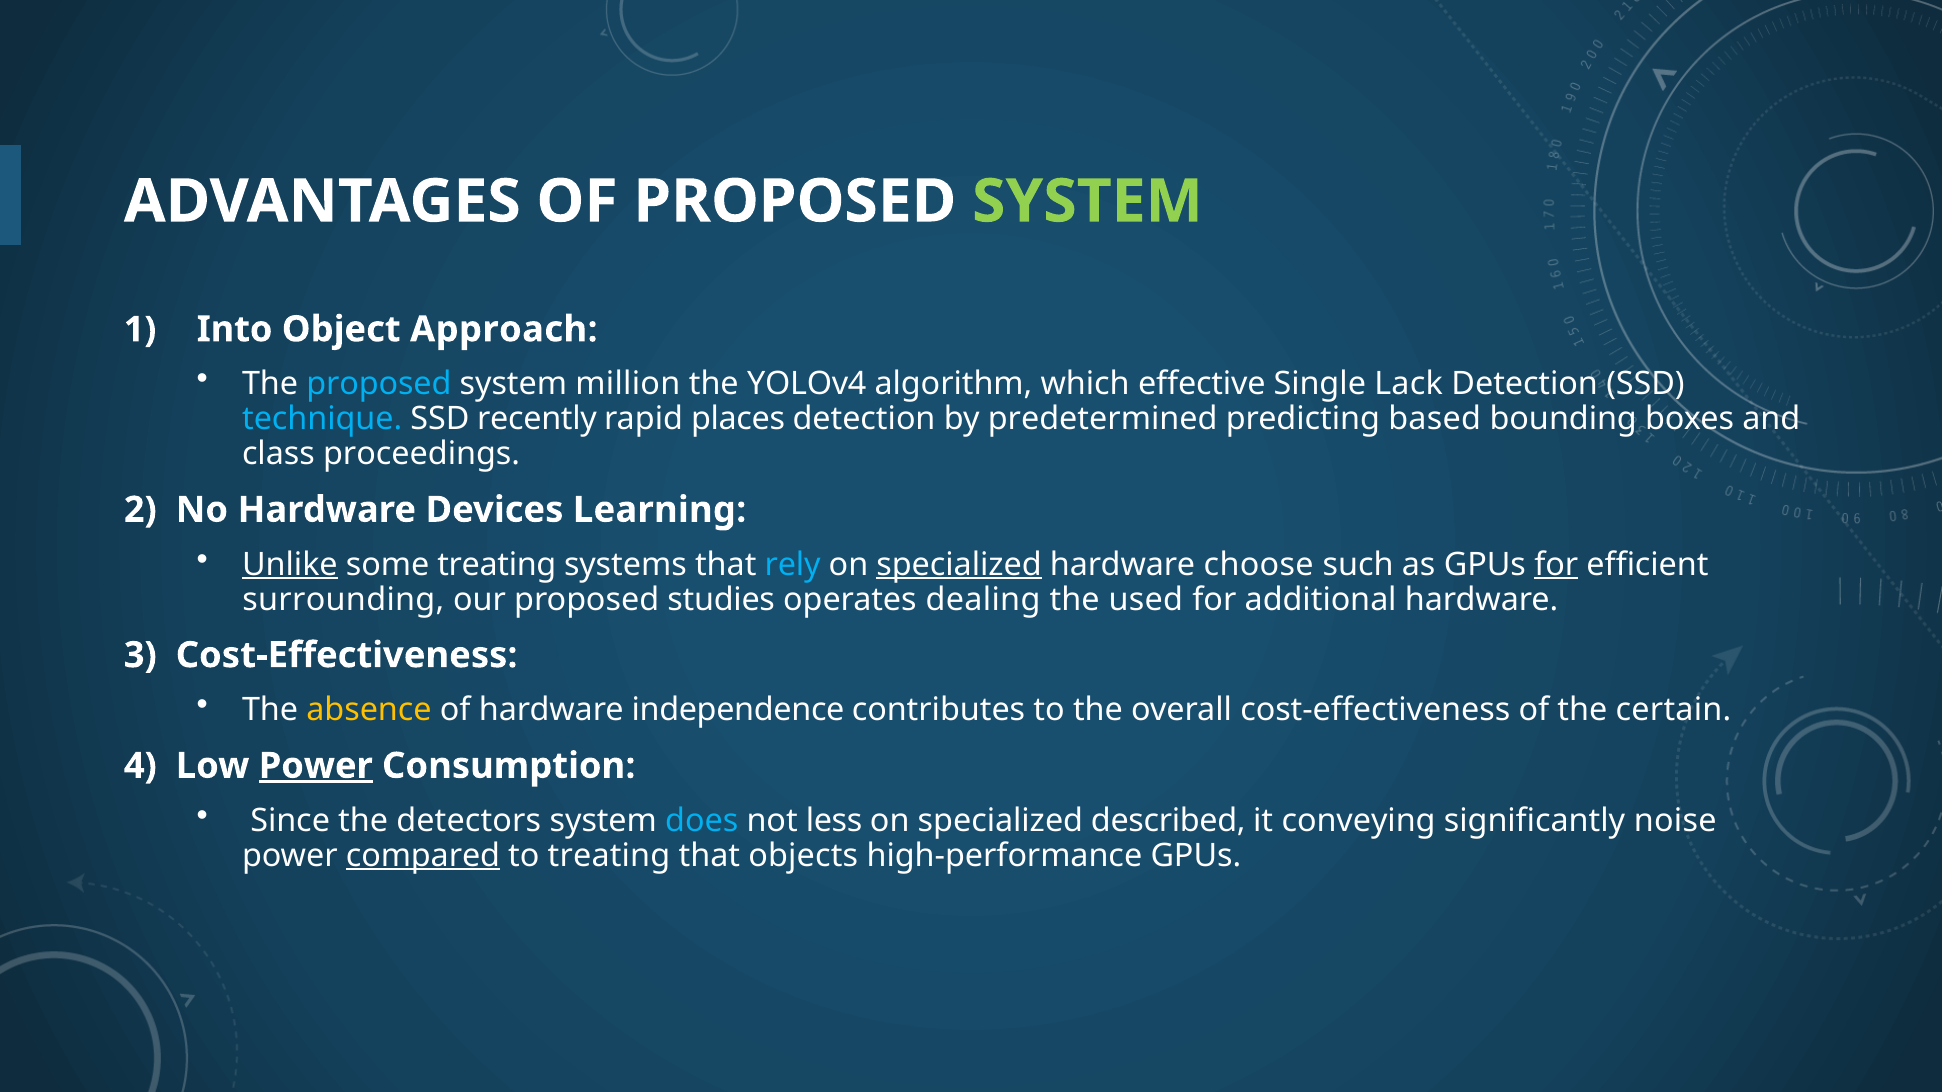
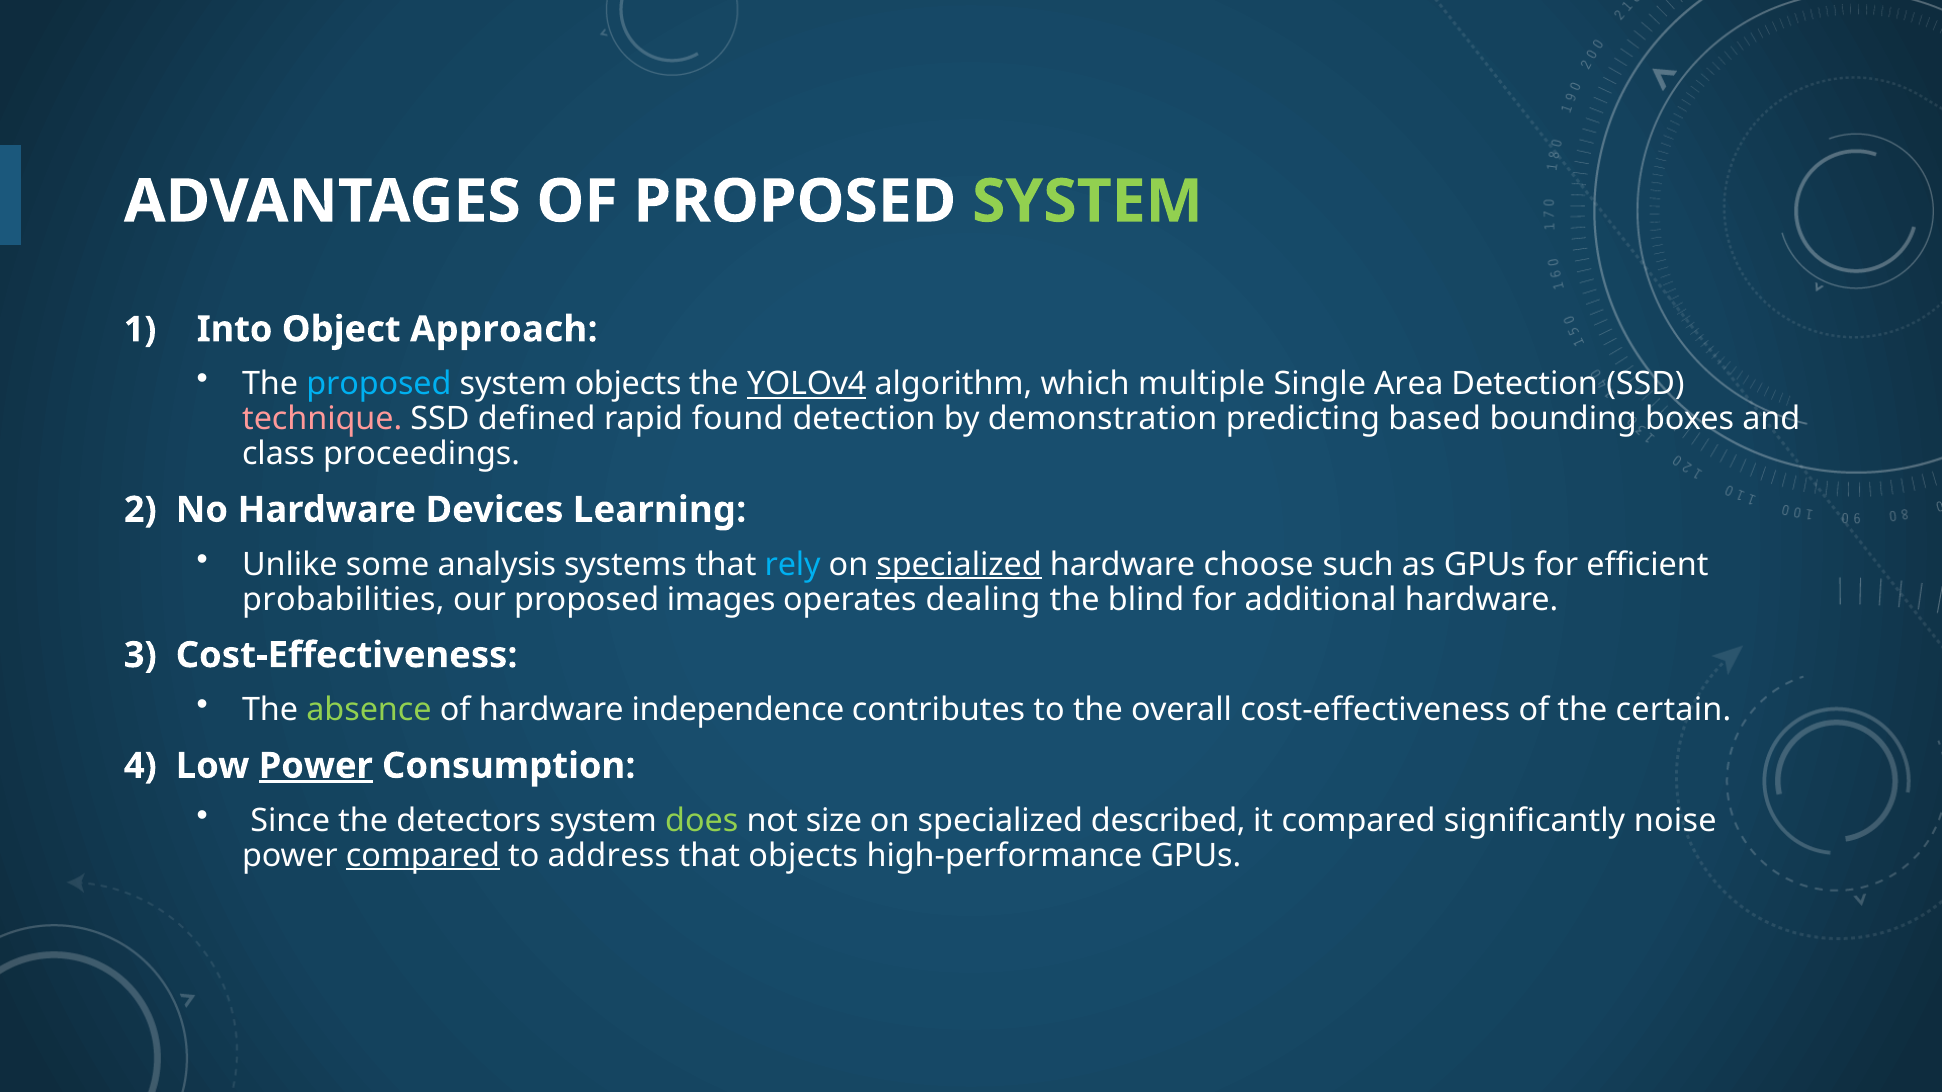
system million: million -> objects
YOLOv4 underline: none -> present
effective: effective -> multiple
Lack: Lack -> Area
technique colour: light blue -> pink
recently: recently -> defined
places: places -> found
predetermined: predetermined -> demonstration
Unlike underline: present -> none
some treating: treating -> analysis
for at (1556, 565) underline: present -> none
surrounding: surrounding -> probabilities
studies: studies -> images
used: used -> blind
absence colour: yellow -> light green
does colour: light blue -> light green
less: less -> size
it conveying: conveying -> compared
to treating: treating -> address
